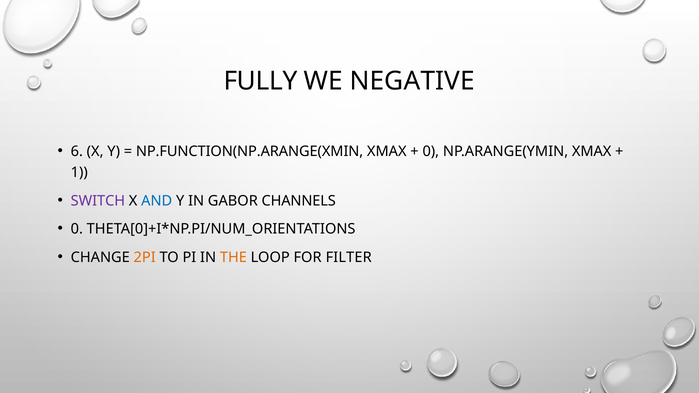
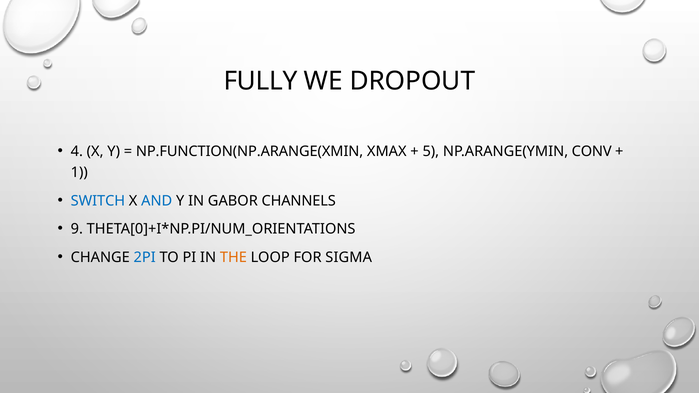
NEGATIVE: NEGATIVE -> DROPOUT
6: 6 -> 4
0 at (431, 152): 0 -> 5
NP.ARANGE(YMIN XMAX: XMAX -> CONV
SWITCH colour: purple -> blue
0 at (77, 229): 0 -> 9
2PI colour: orange -> blue
FILTER: FILTER -> SIGMA
